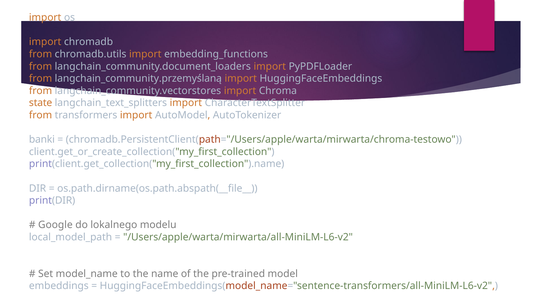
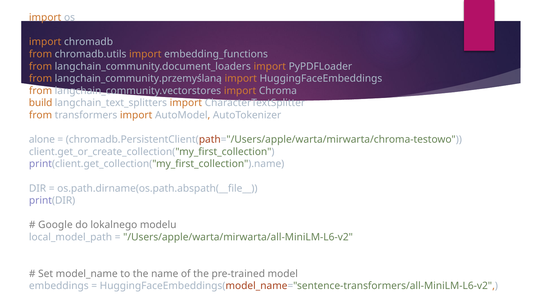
state: state -> build
banki: banki -> alone
